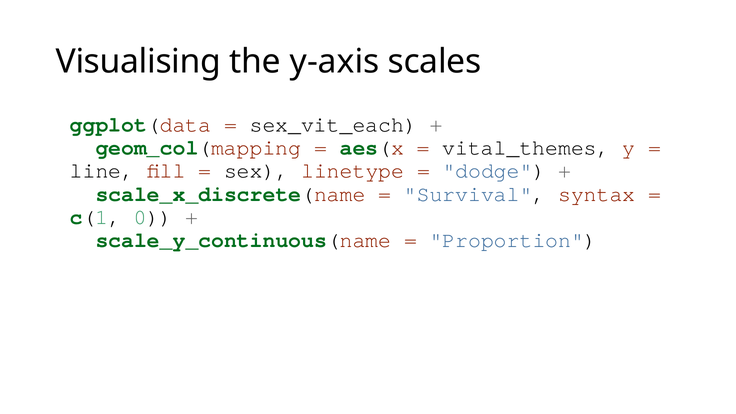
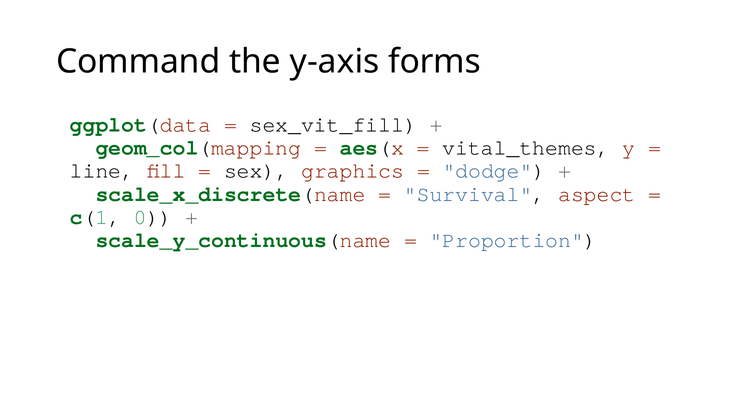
Visualising: Visualising -> Command
scales: scales -> forms
sex_vit_each: sex_vit_each -> sex_vit_fill
linetype: linetype -> graphics
syntax: syntax -> aspect
